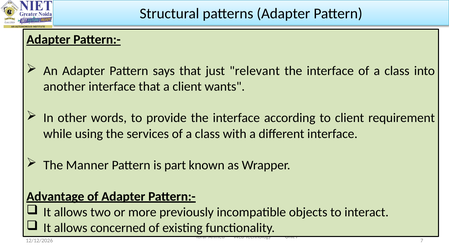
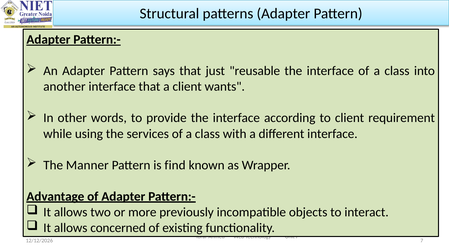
relevant: relevant -> reusable
part: part -> find
